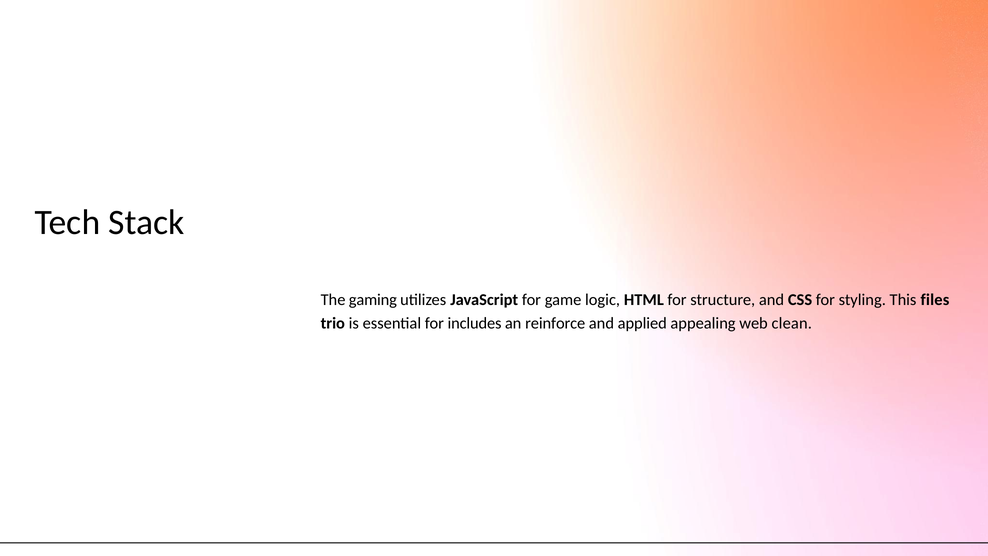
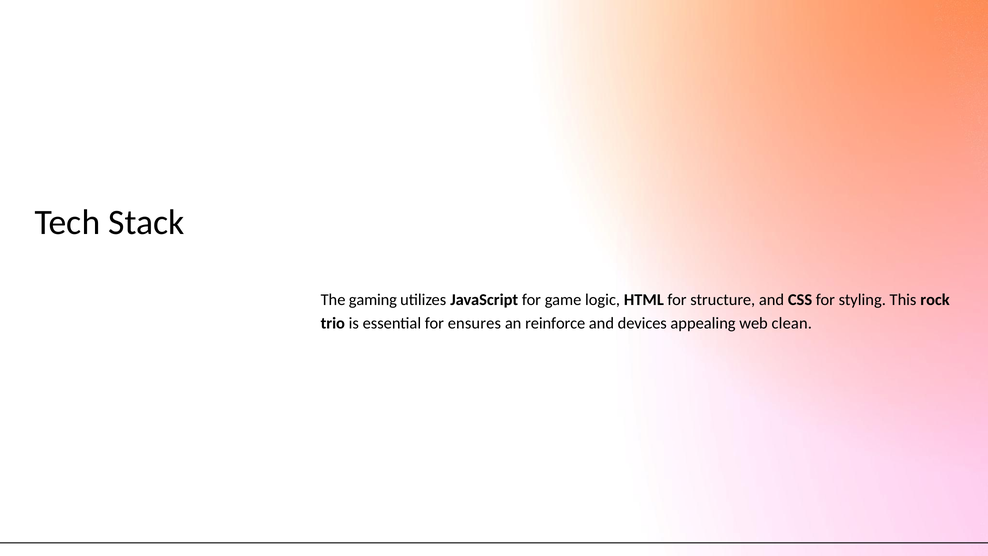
files: files -> rock
includes: includes -> ensures
applied: applied -> devices
